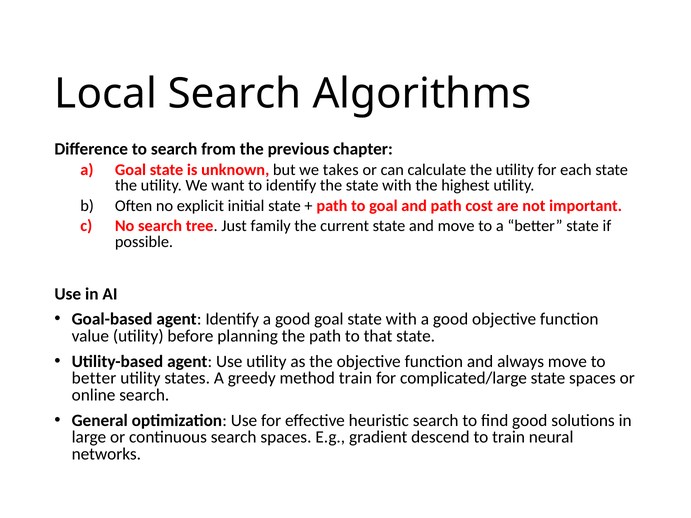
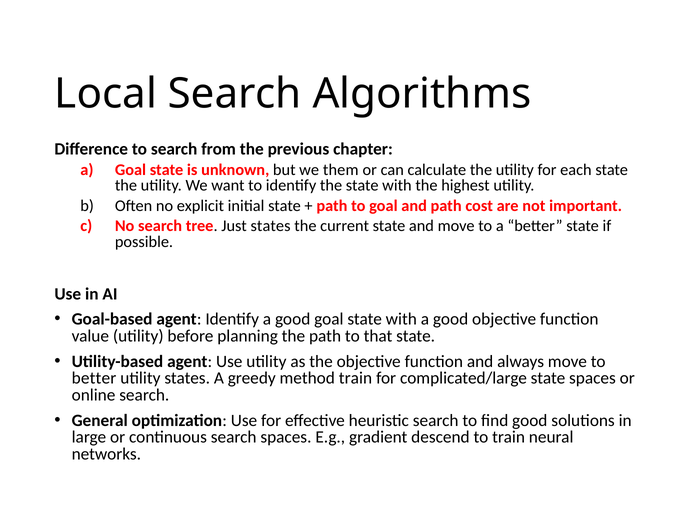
takes: takes -> them
Just family: family -> states
